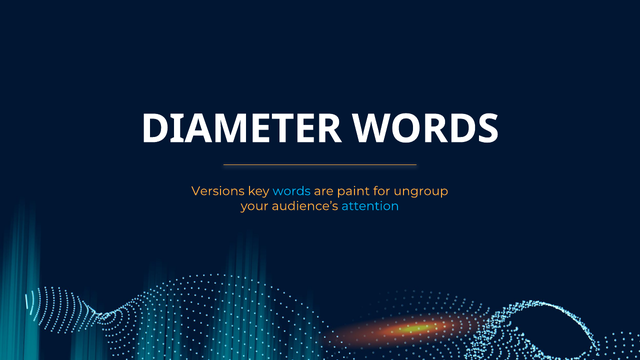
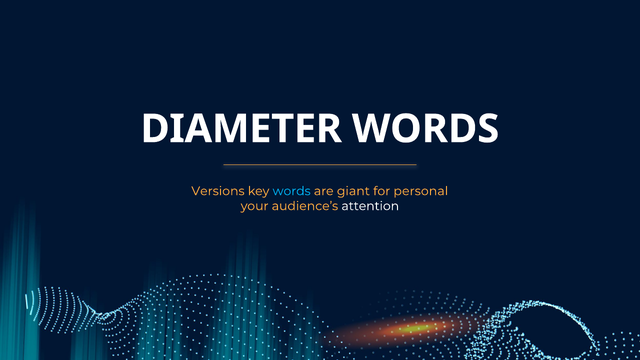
paint: paint -> giant
ungroup: ungroup -> personal
attention colour: light blue -> white
